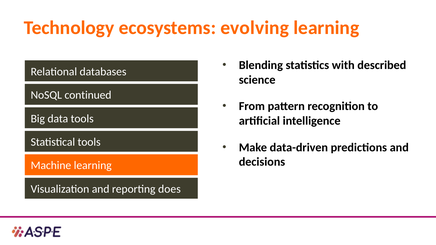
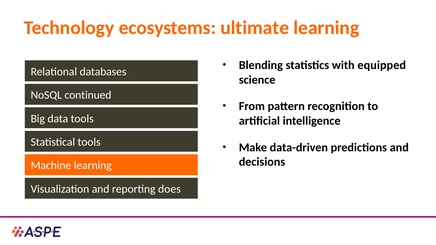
evolving: evolving -> ultimate
described: described -> equipped
